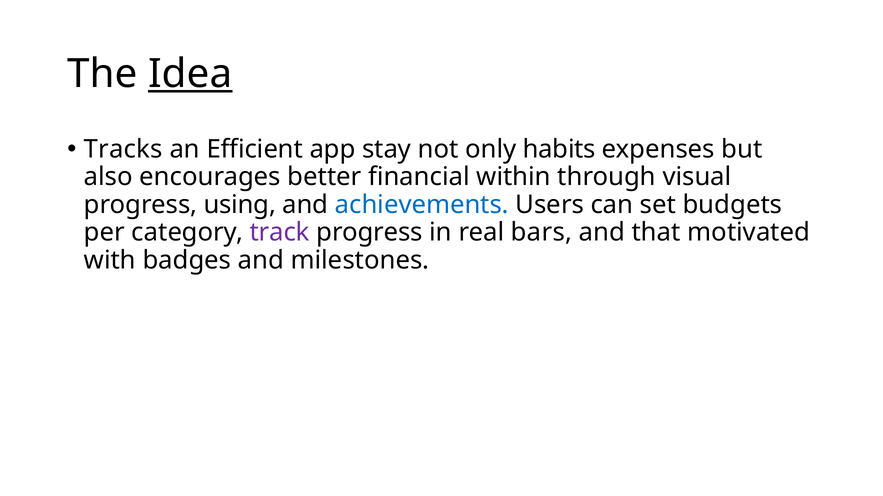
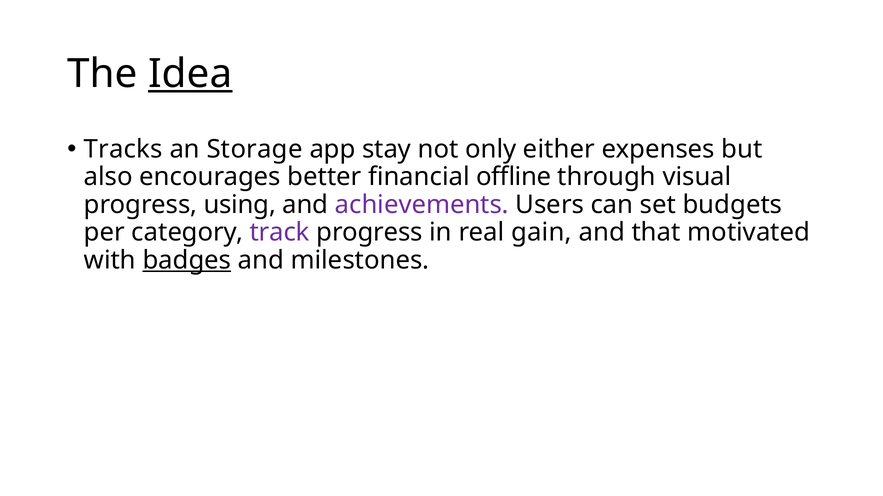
Efficient: Efficient -> Storage
habits: habits -> either
within: within -> offline
achievements colour: blue -> purple
bars: bars -> gain
badges underline: none -> present
